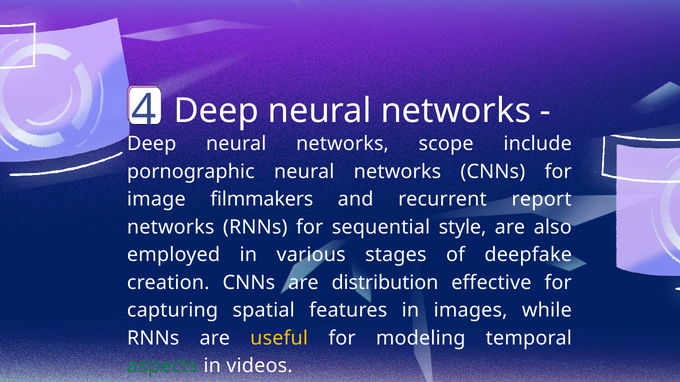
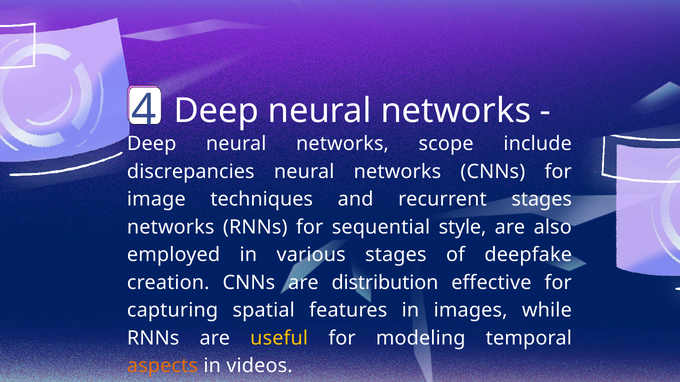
pornographic: pornographic -> discrepancies
filmmakers: filmmakers -> techniques
recurrent report: report -> stages
aspects colour: green -> orange
